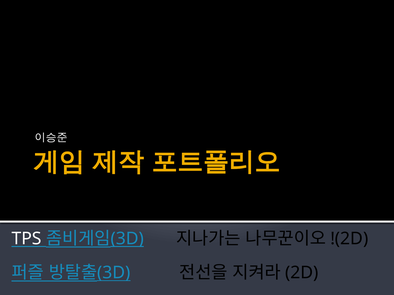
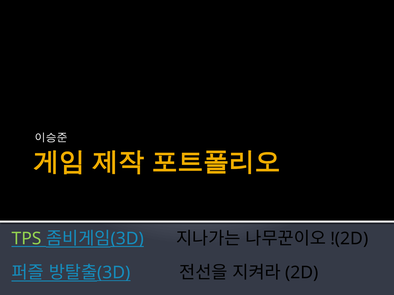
TPS colour: white -> light green
